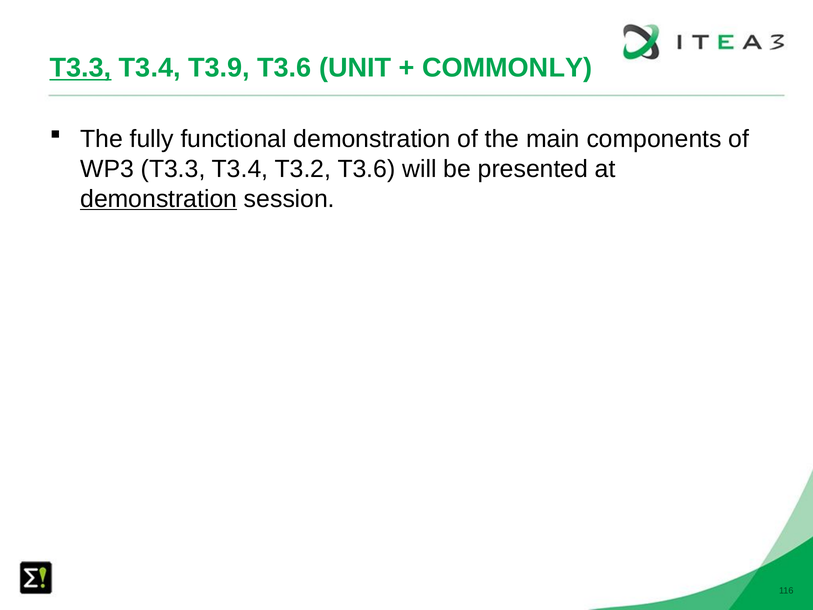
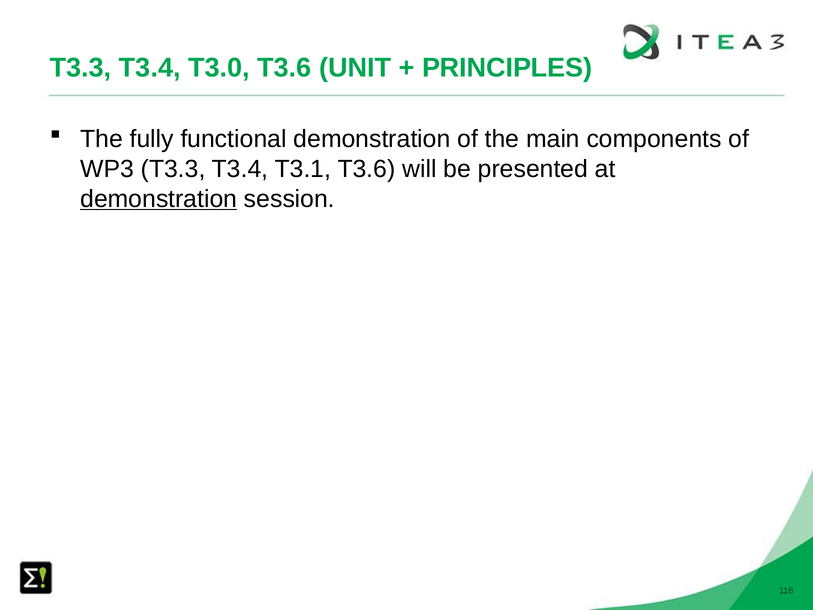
T3.3 at (81, 68) underline: present -> none
T3.9: T3.9 -> T3.0
COMMONLY: COMMONLY -> PRINCIPLES
T3.2: T3.2 -> T3.1
